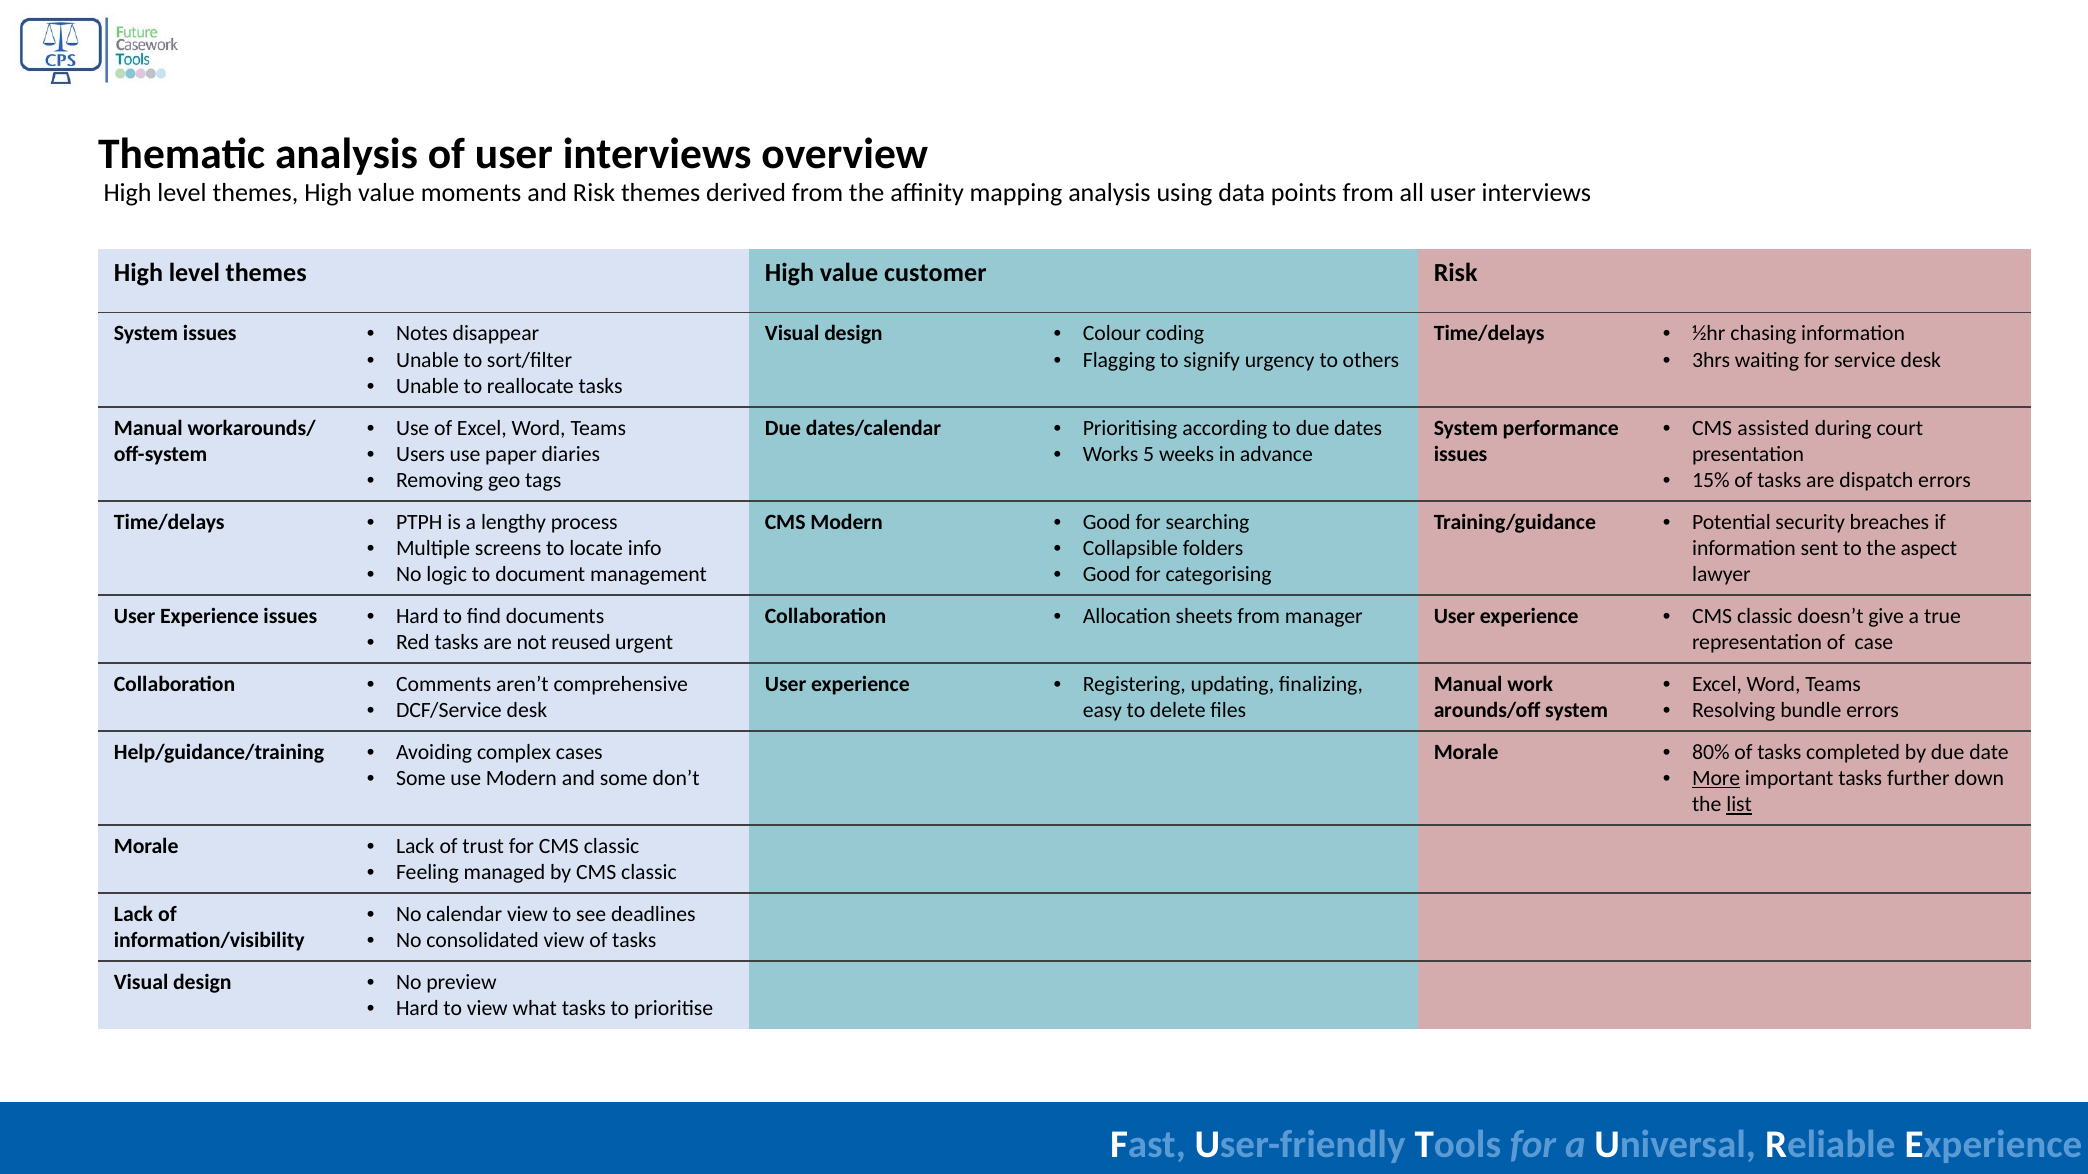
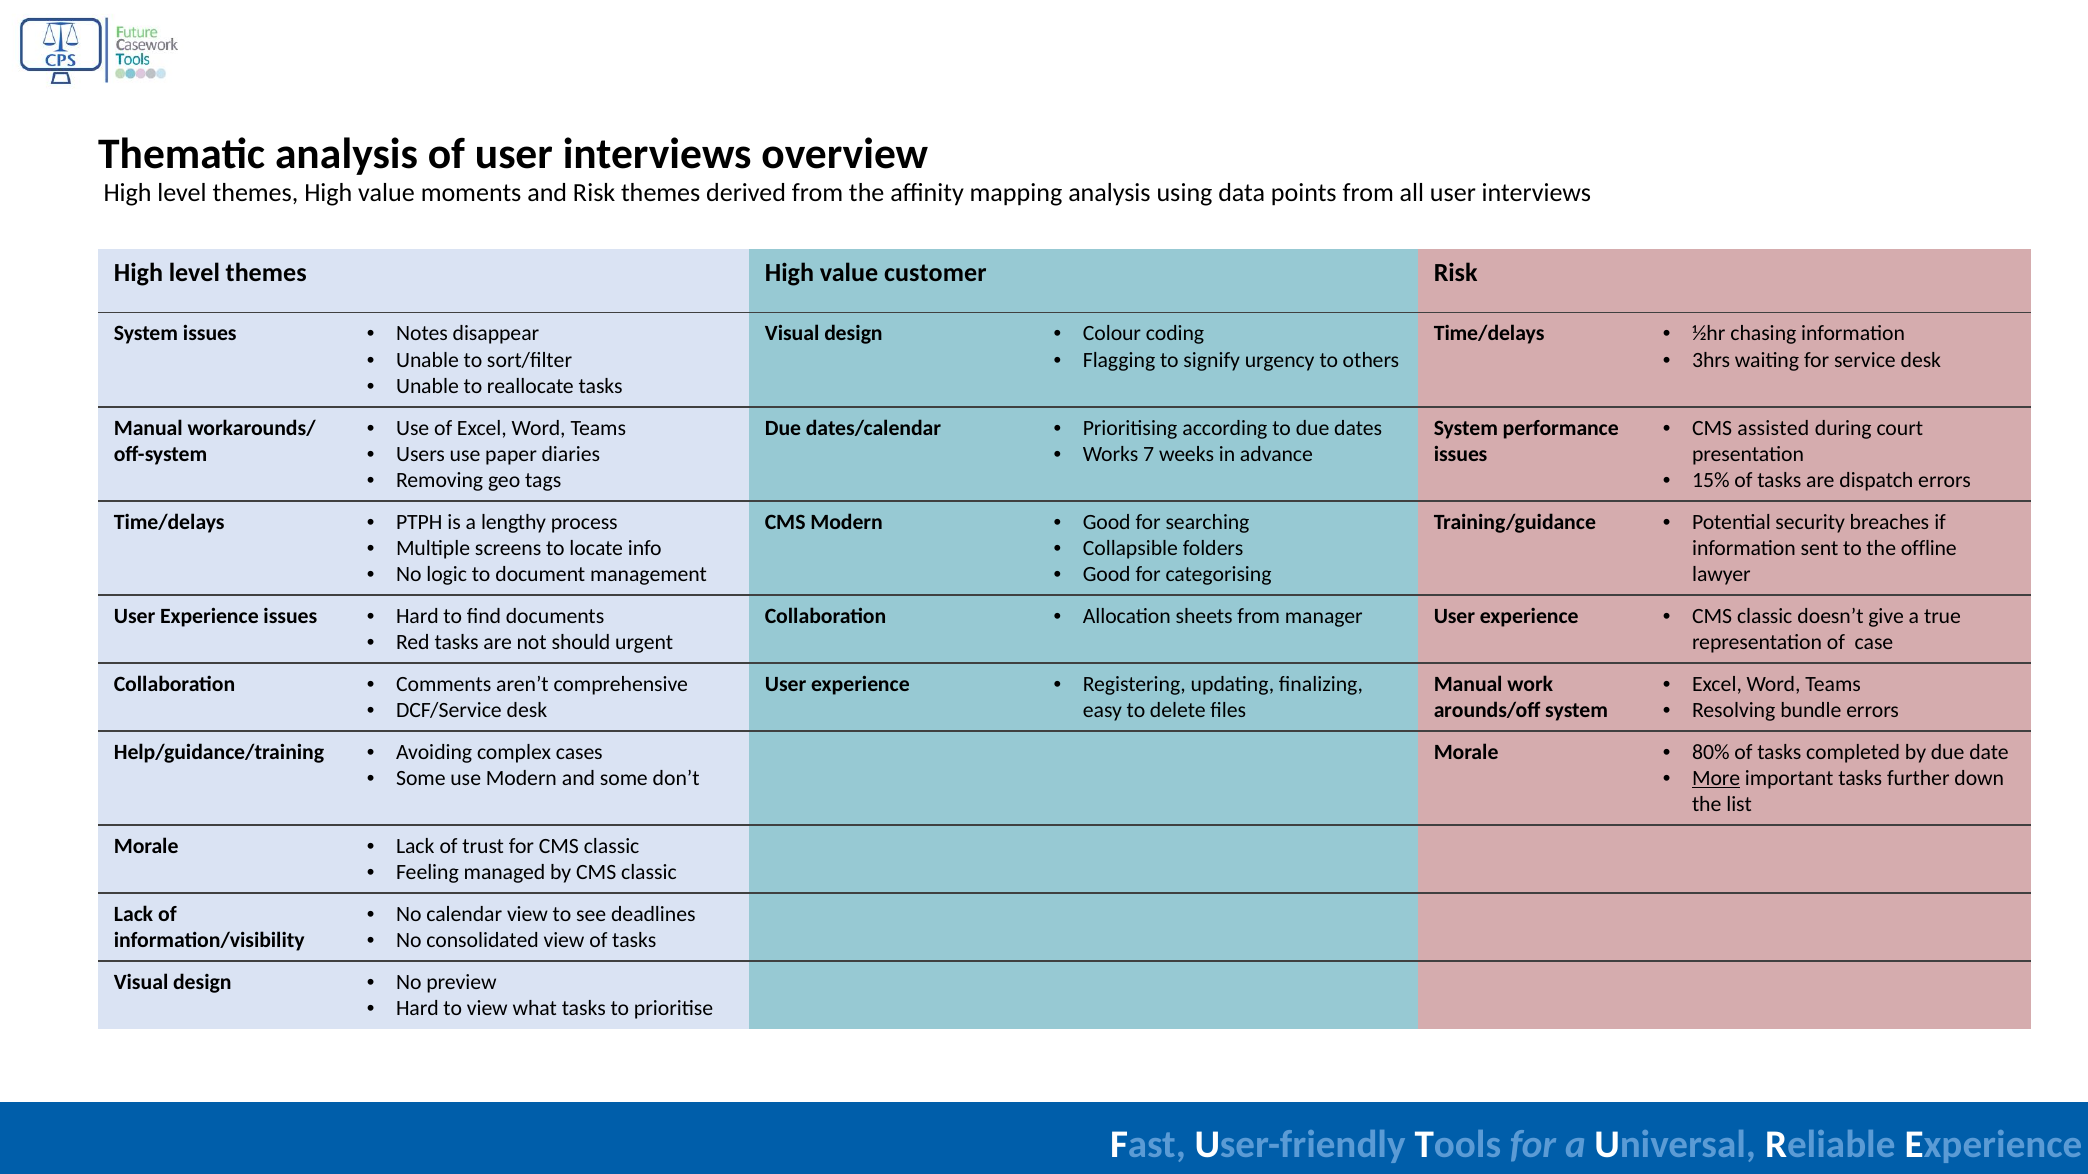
5: 5 -> 7
aspect: aspect -> offline
reused: reused -> should
list underline: present -> none
